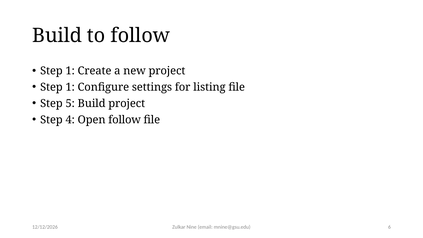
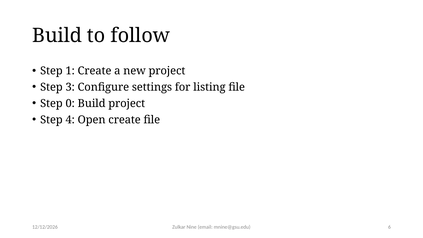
1 at (70, 87): 1 -> 3
5: 5 -> 0
Open follow: follow -> create
